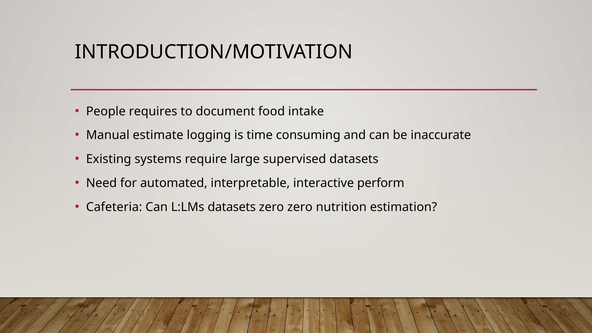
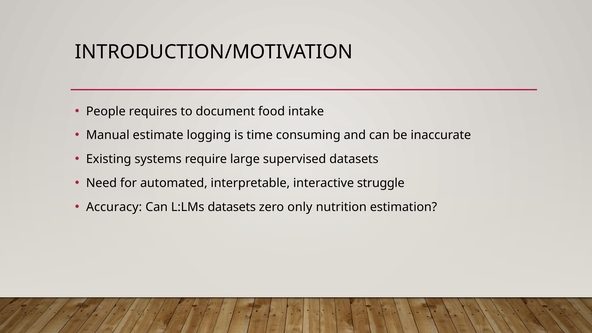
perform: perform -> struggle
Cafeteria: Cafeteria -> Accuracy
zero zero: zero -> only
